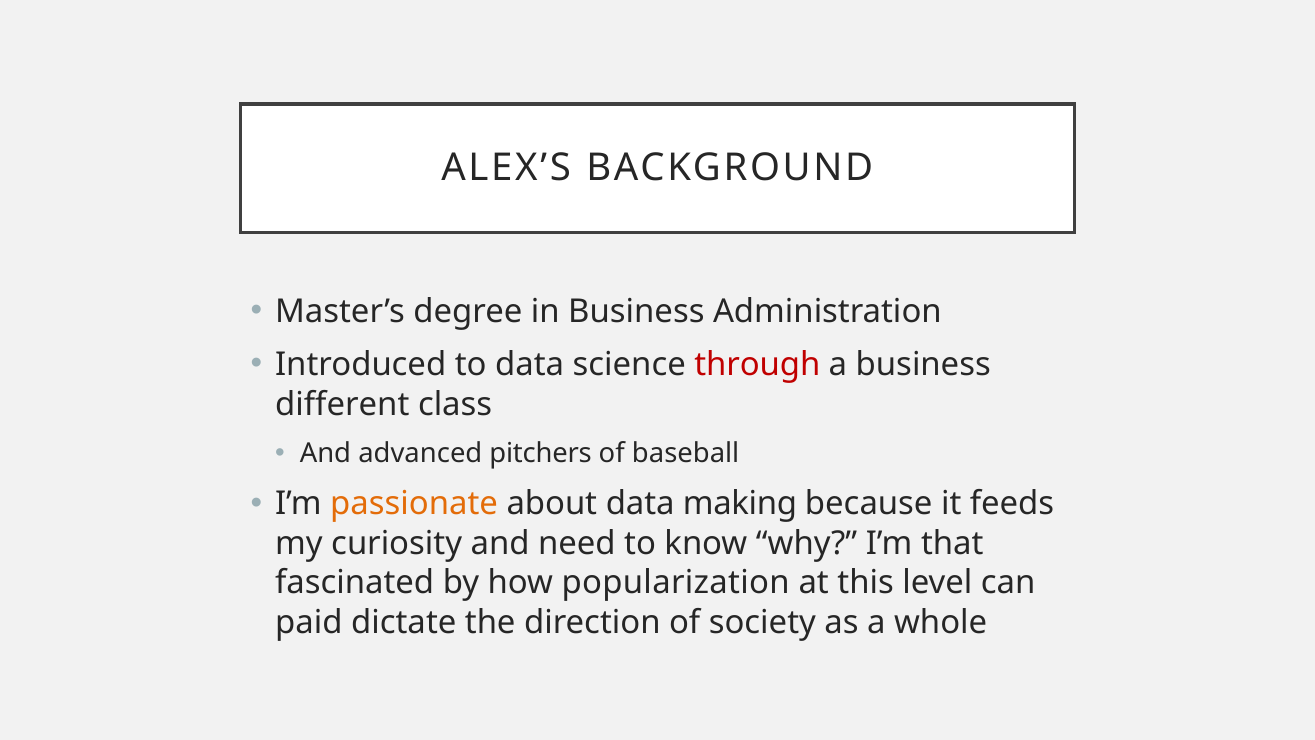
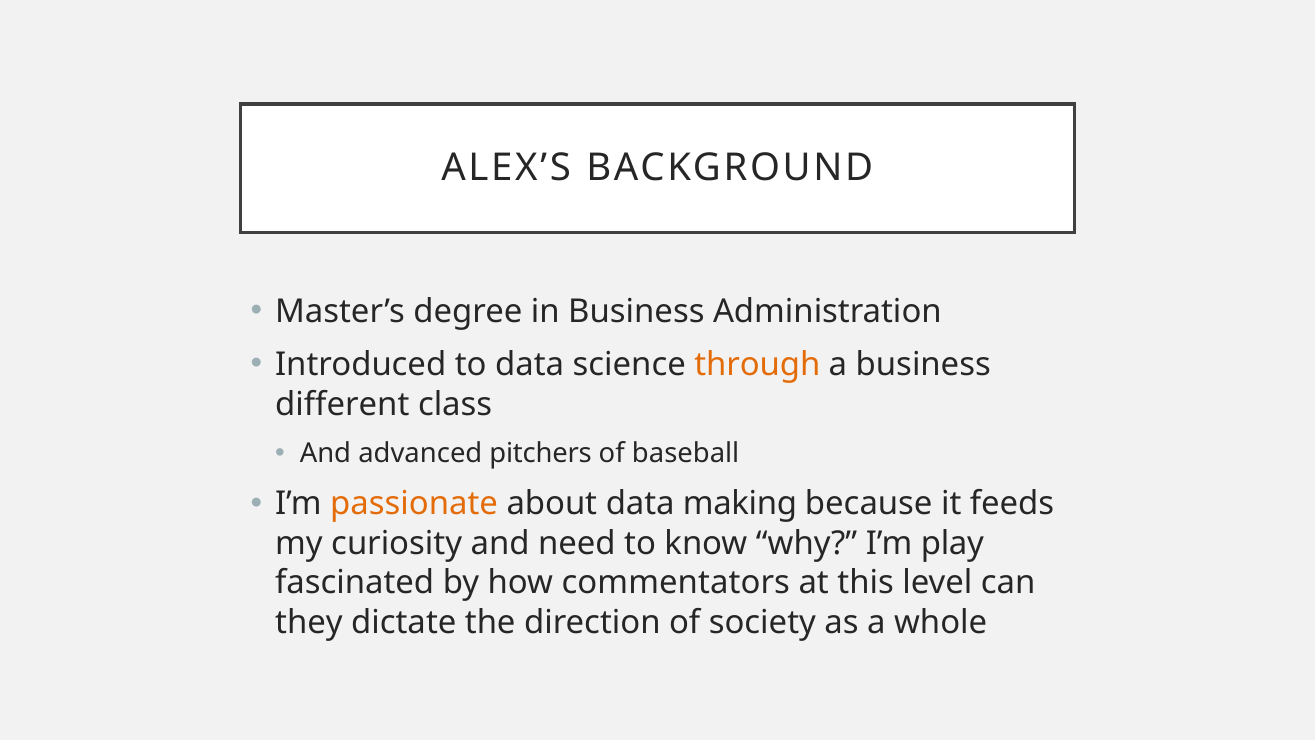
through colour: red -> orange
that: that -> play
popularization: popularization -> commentators
paid: paid -> they
